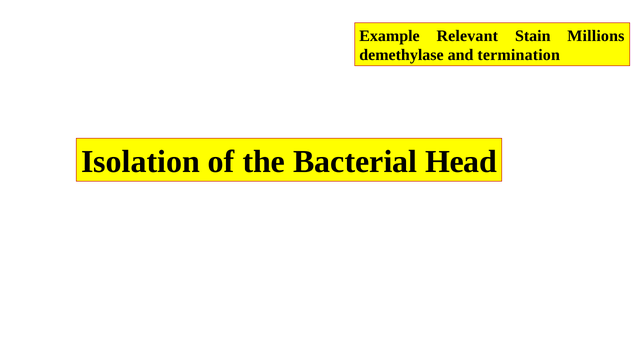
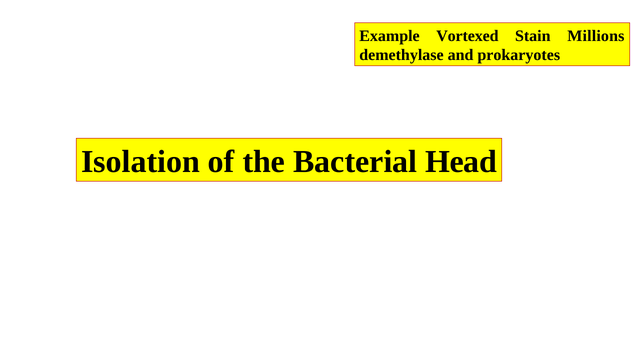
Relevant: Relevant -> Vortexed
termination: termination -> prokaryotes
